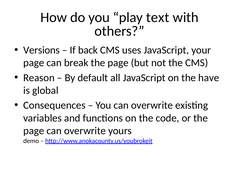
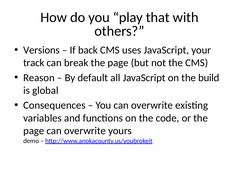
text: text -> that
page at (34, 63): page -> track
have: have -> build
